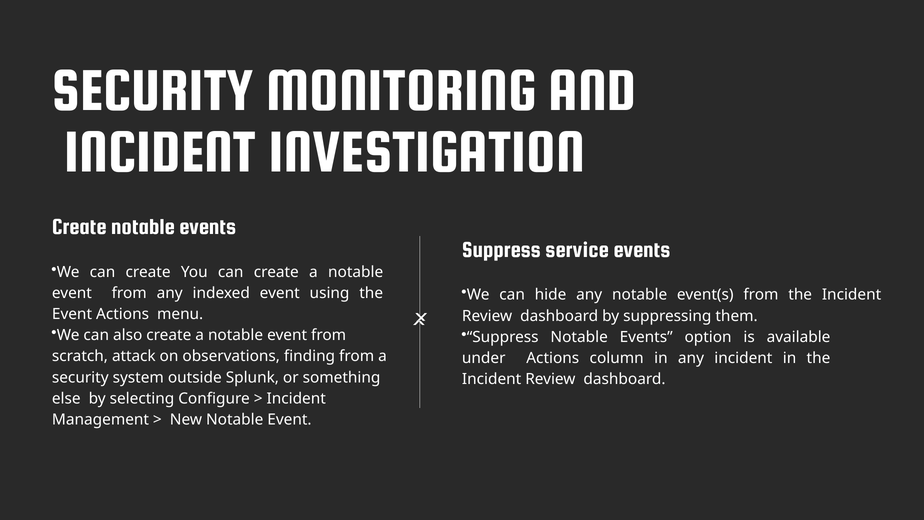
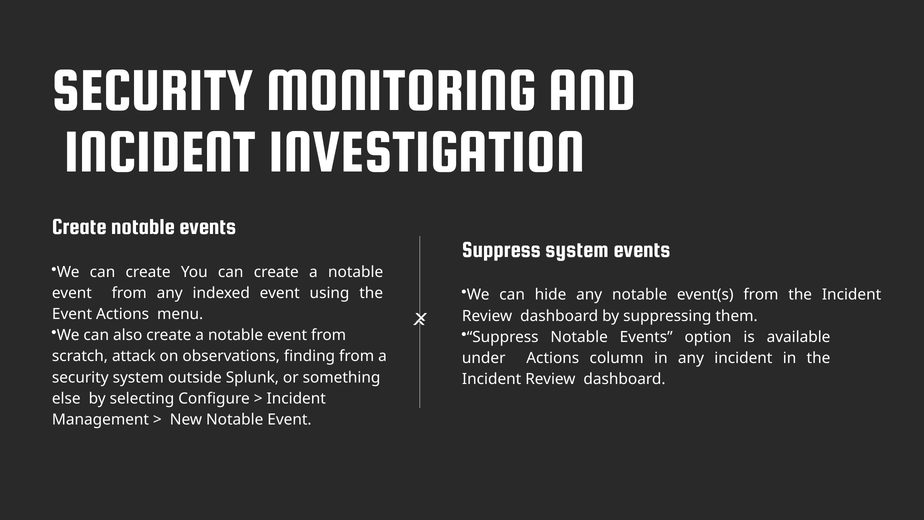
Suppress service: service -> system
